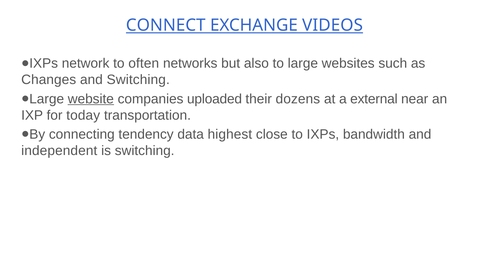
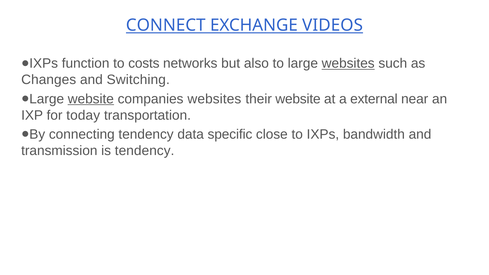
network: network -> function
often: often -> costs
websites at (348, 64) underline: none -> present
companies uploaded: uploaded -> websites
their dozens: dozens -> website
highest: highest -> specific
independent: independent -> transmission
is switching: switching -> tendency
